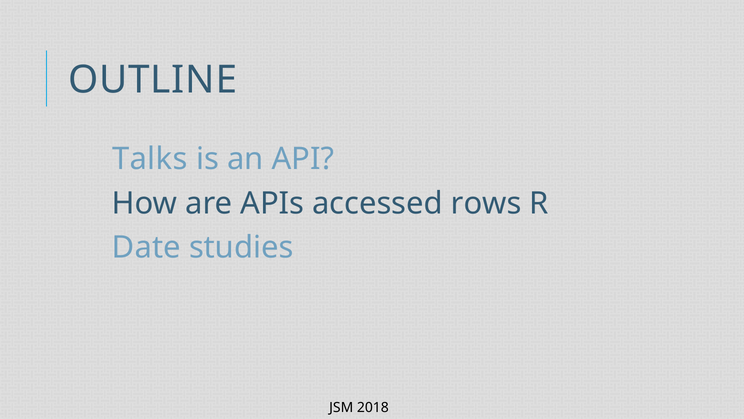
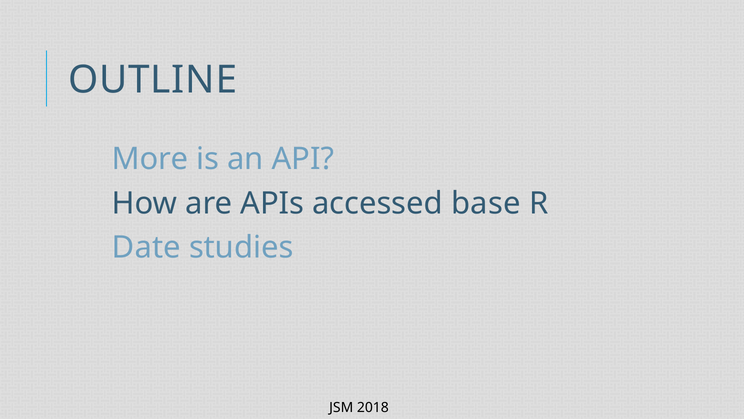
Talks: Talks -> More
rows: rows -> base
